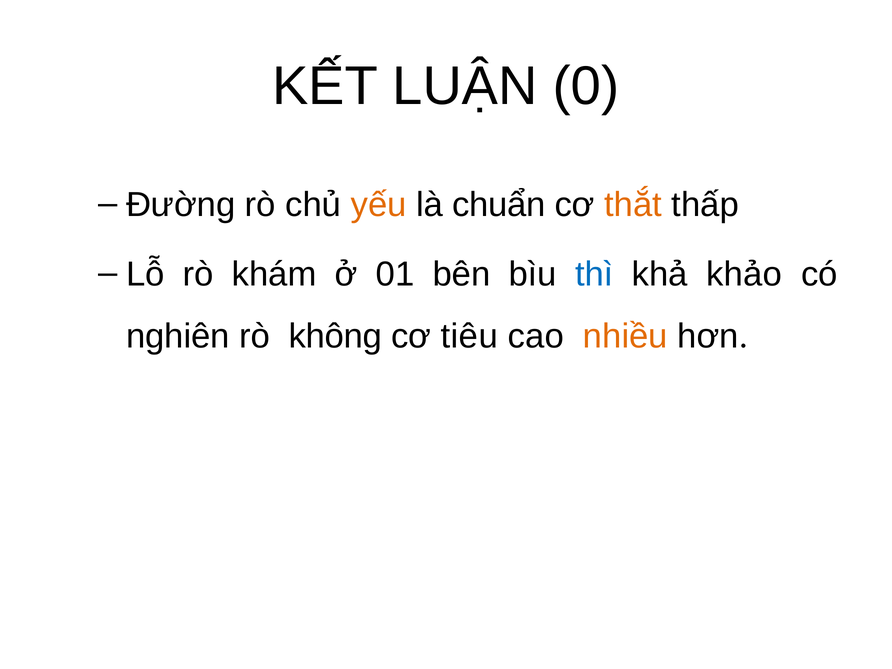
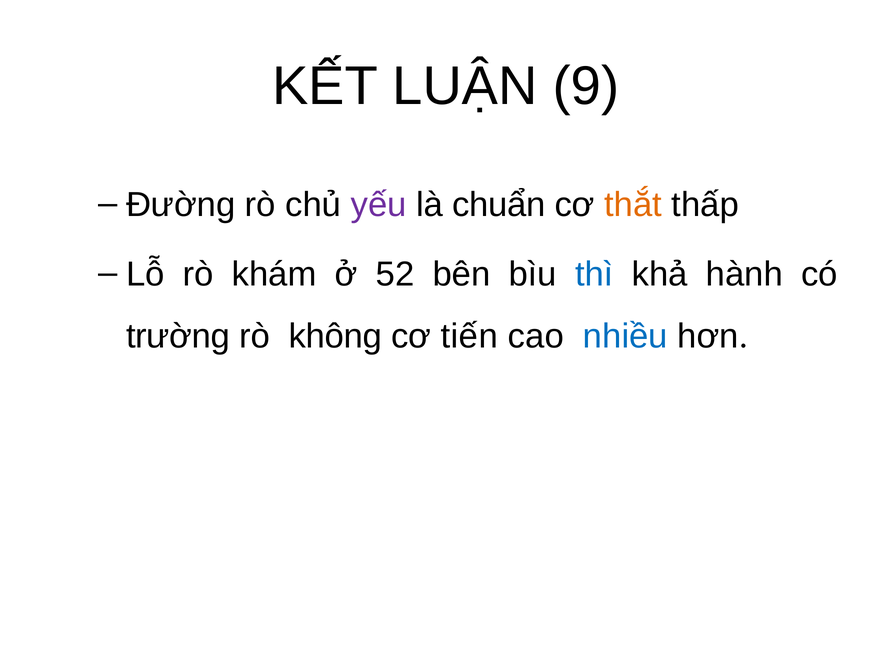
0: 0 -> 9
yếu colour: orange -> purple
01: 01 -> 52
khảo: khảo -> hành
nghiên: nghiên -> trường
tiêu: tiêu -> tiến
nhiều colour: orange -> blue
